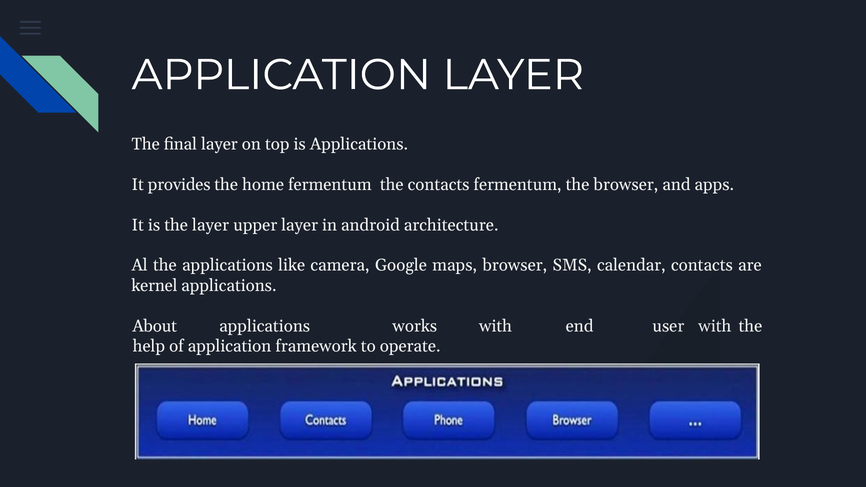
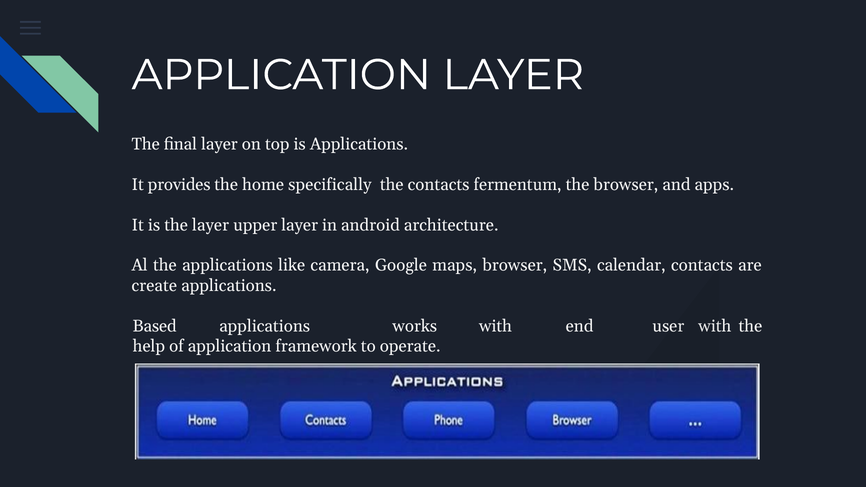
home fermentum: fermentum -> specifically
kernel: kernel -> create
About: About -> Based
